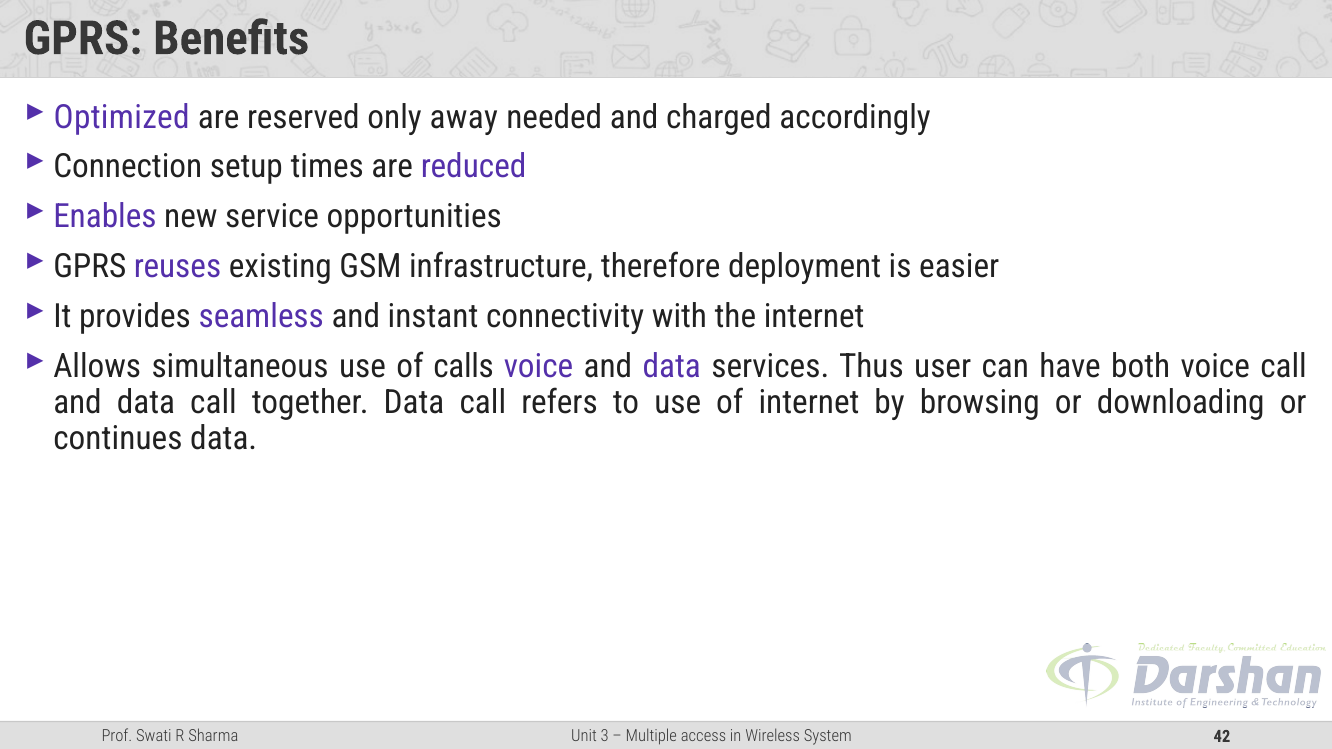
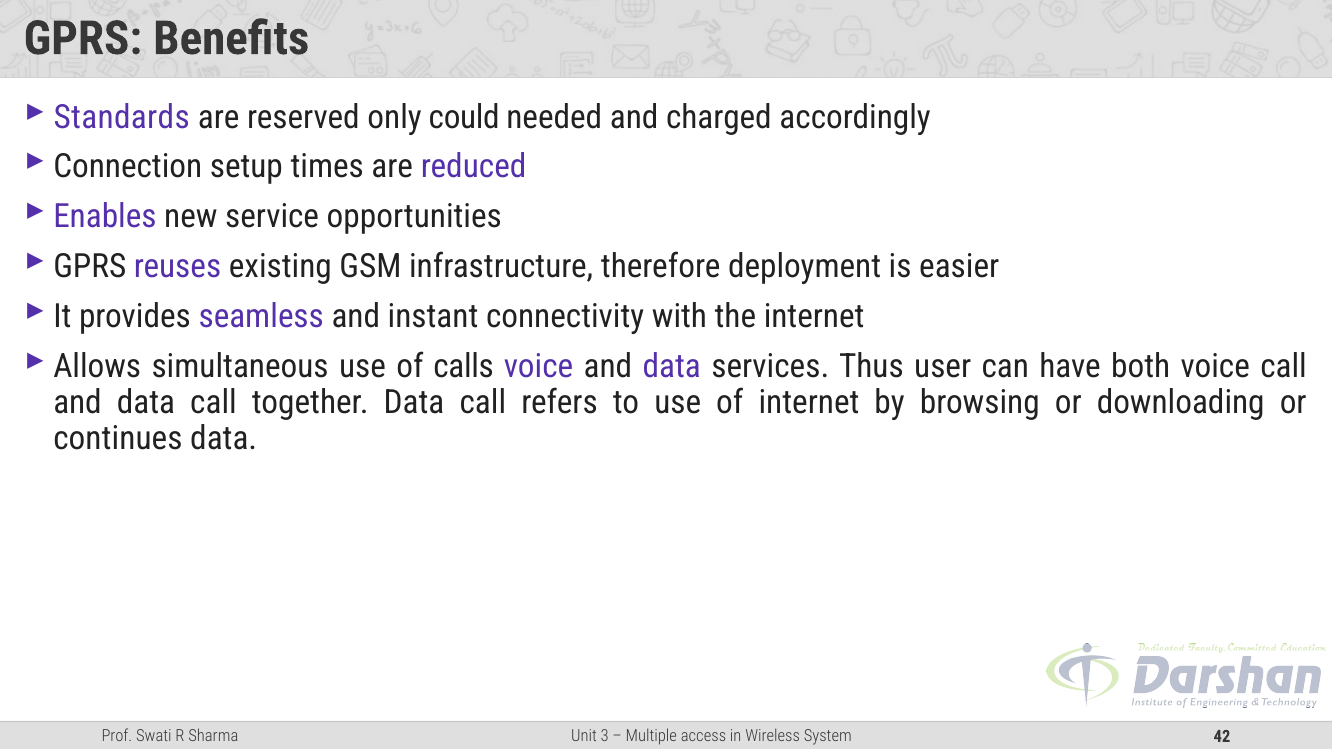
Optimized: Optimized -> Standards
away: away -> could
